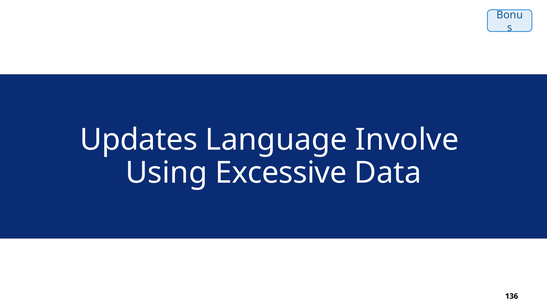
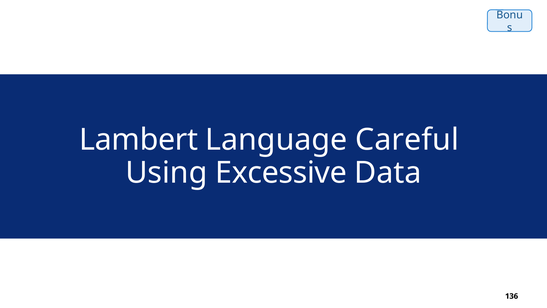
Updates: Updates -> Lambert
Involve: Involve -> Careful
